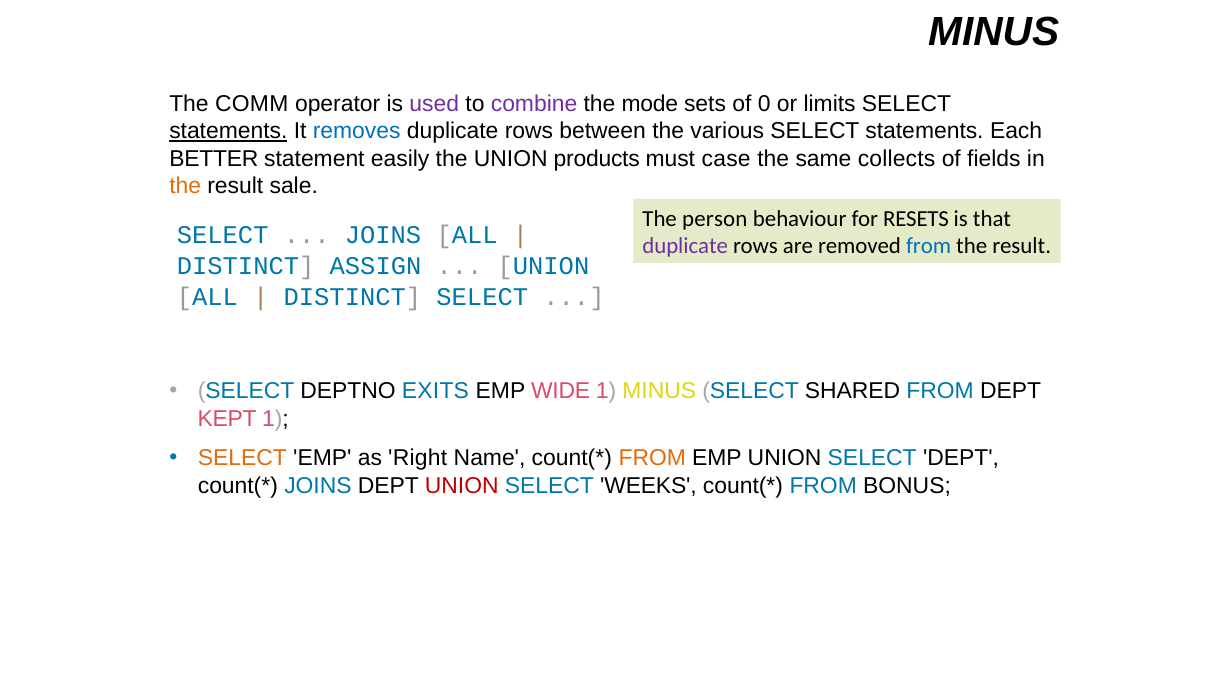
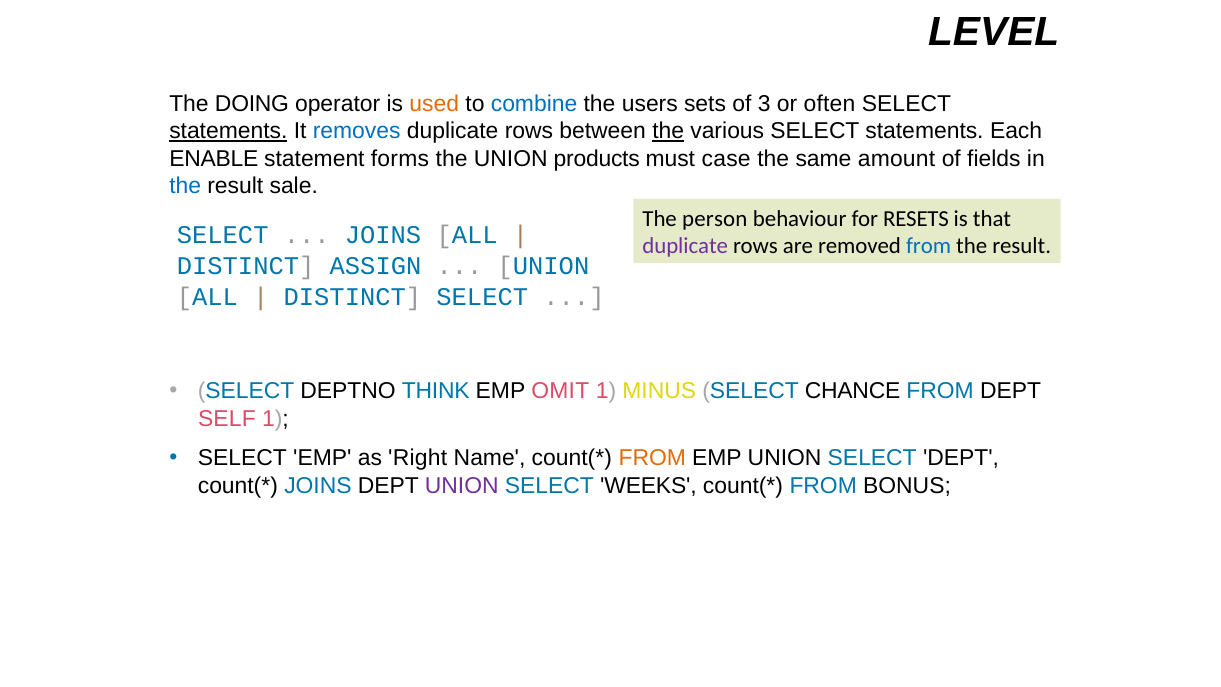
MINUS at (994, 32): MINUS -> LEVEL
COMM: COMM -> DOING
used colour: purple -> orange
combine colour: purple -> blue
mode: mode -> users
0: 0 -> 3
limits: limits -> often
the at (668, 131) underline: none -> present
BETTER: BETTER -> ENABLE
easily: easily -> forms
collects: collects -> amount
the at (185, 186) colour: orange -> blue
EXITS: EXITS -> THINK
WIDE: WIDE -> OMIT
SHARED: SHARED -> CHANCE
KEPT: KEPT -> SELF
SELECT at (242, 458) colour: orange -> black
UNION at (462, 486) colour: red -> purple
